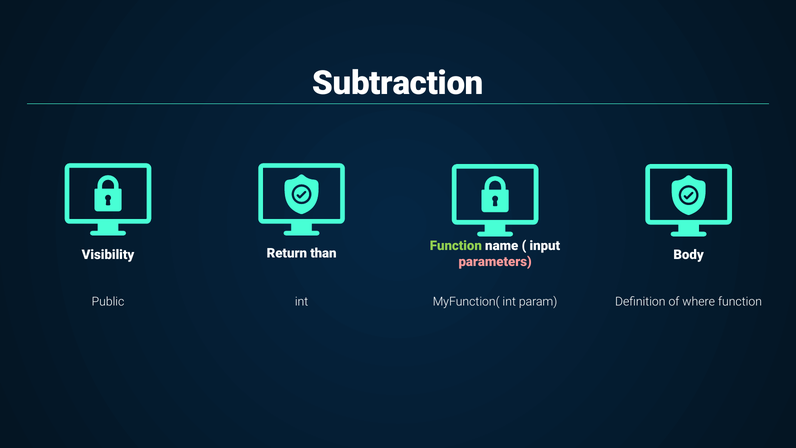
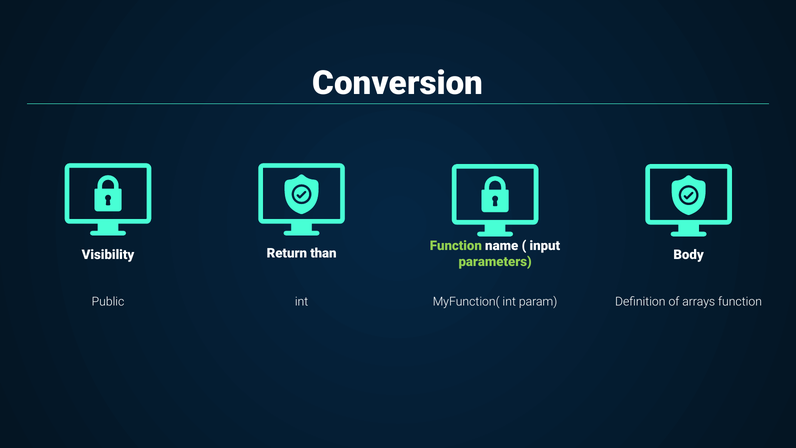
Subtraction: Subtraction -> Conversion
parameters colour: pink -> light green
where: where -> arrays
